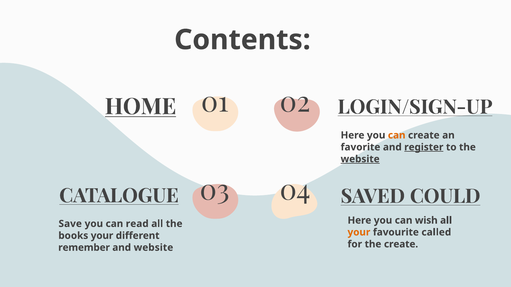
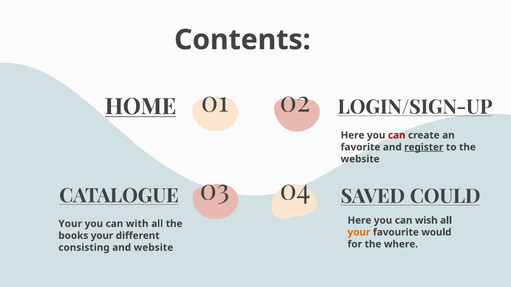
can at (397, 135) colour: orange -> red
website at (360, 159) underline: present -> none
Save at (70, 224): Save -> Your
read: read -> with
called: called -> would
the create: create -> where
remember: remember -> consisting
